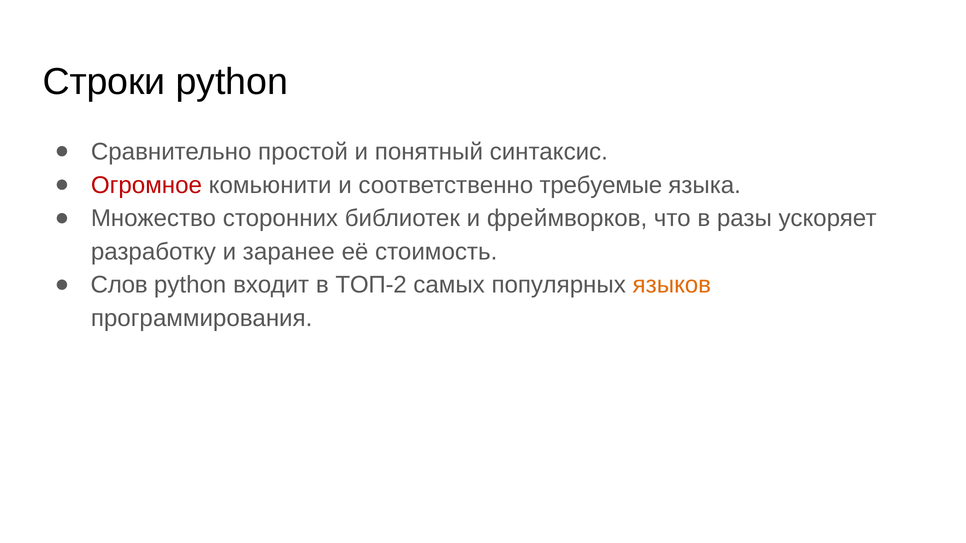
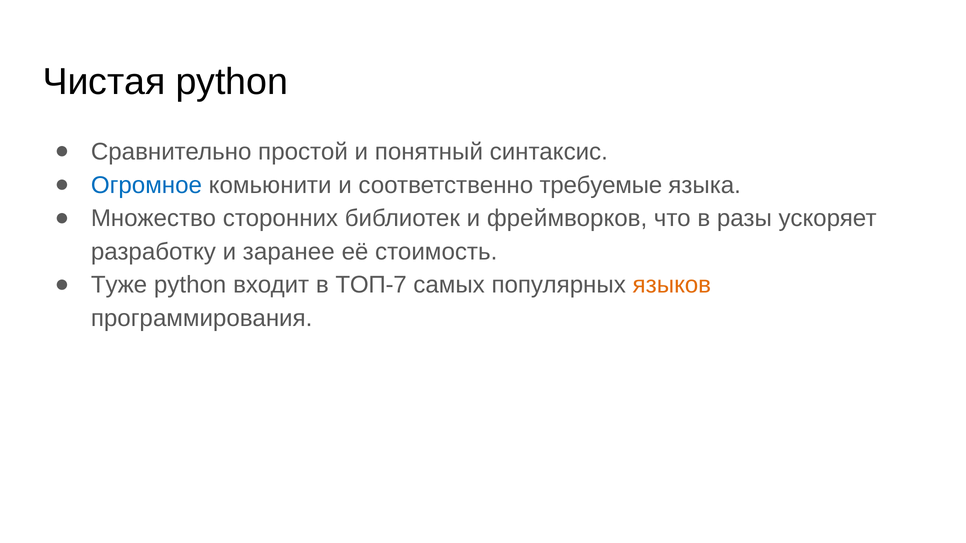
Строки: Строки -> Чистая
Огромное colour: red -> blue
Слов: Слов -> Туже
ТОП-2: ТОП-2 -> ТОП-7
